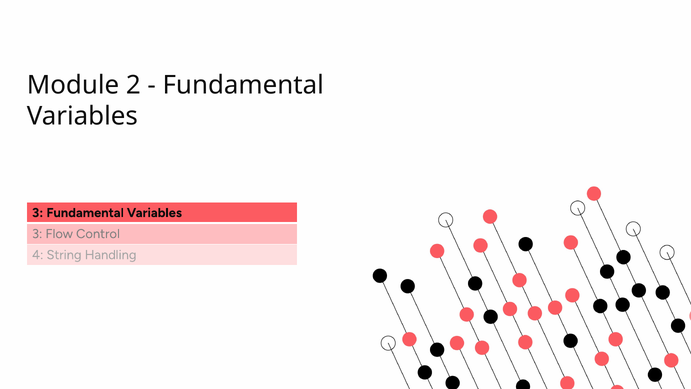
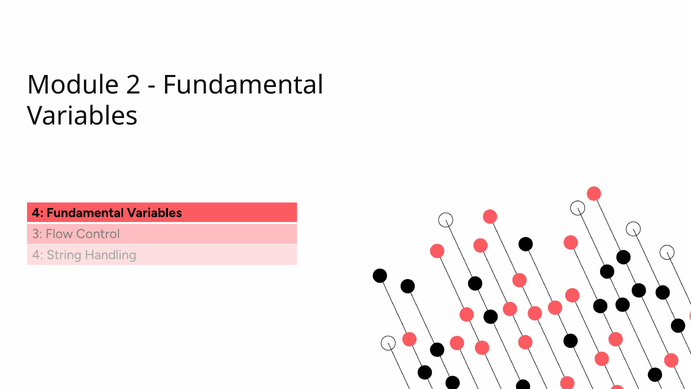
3 at (38, 213): 3 -> 4
